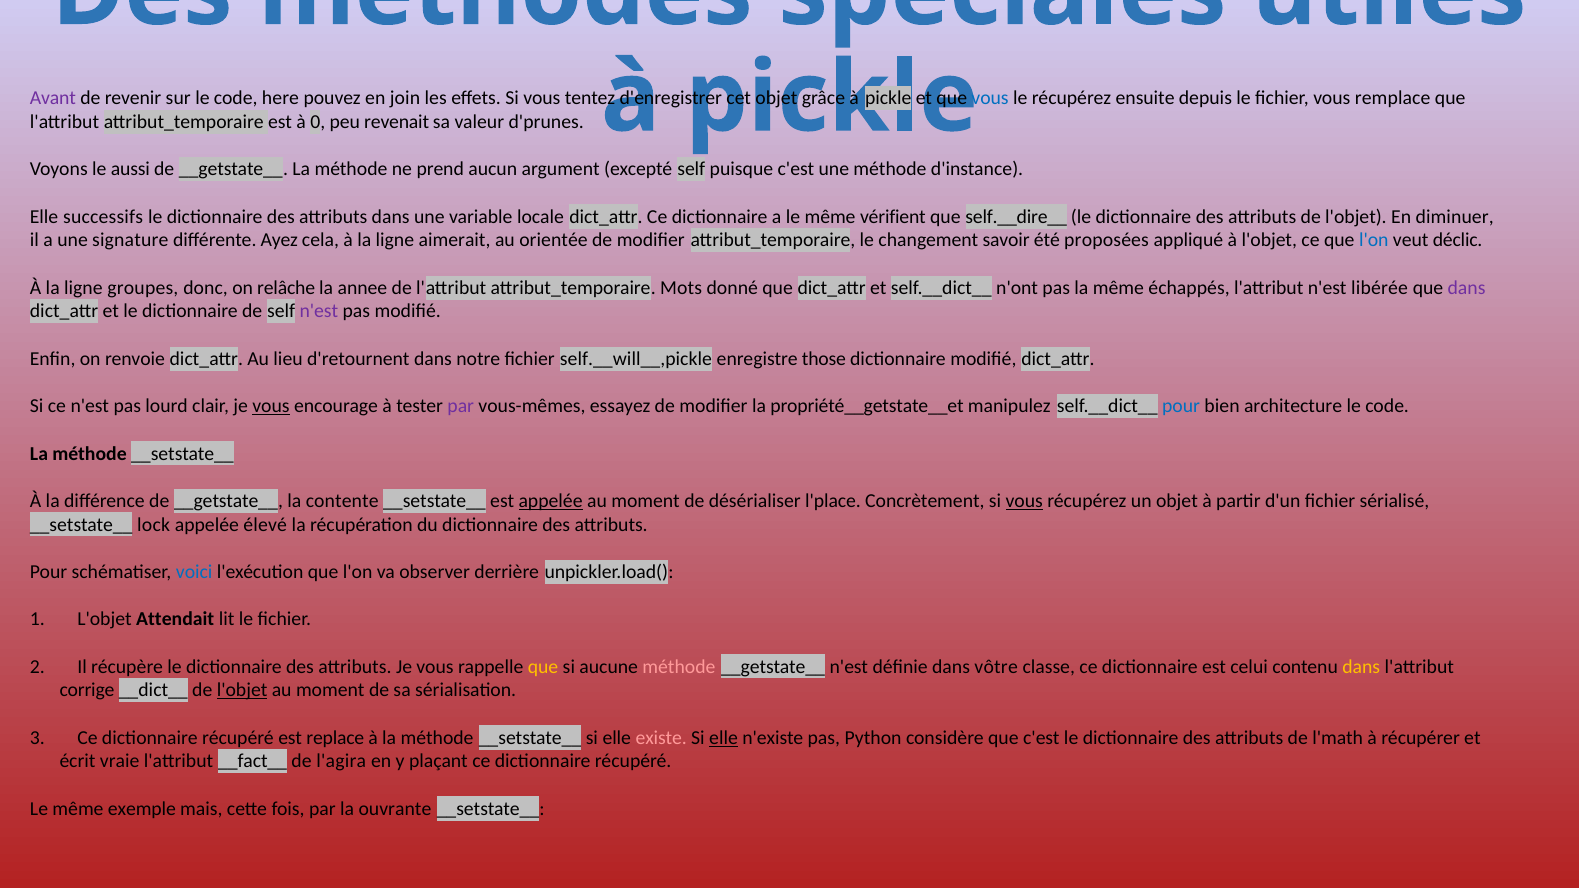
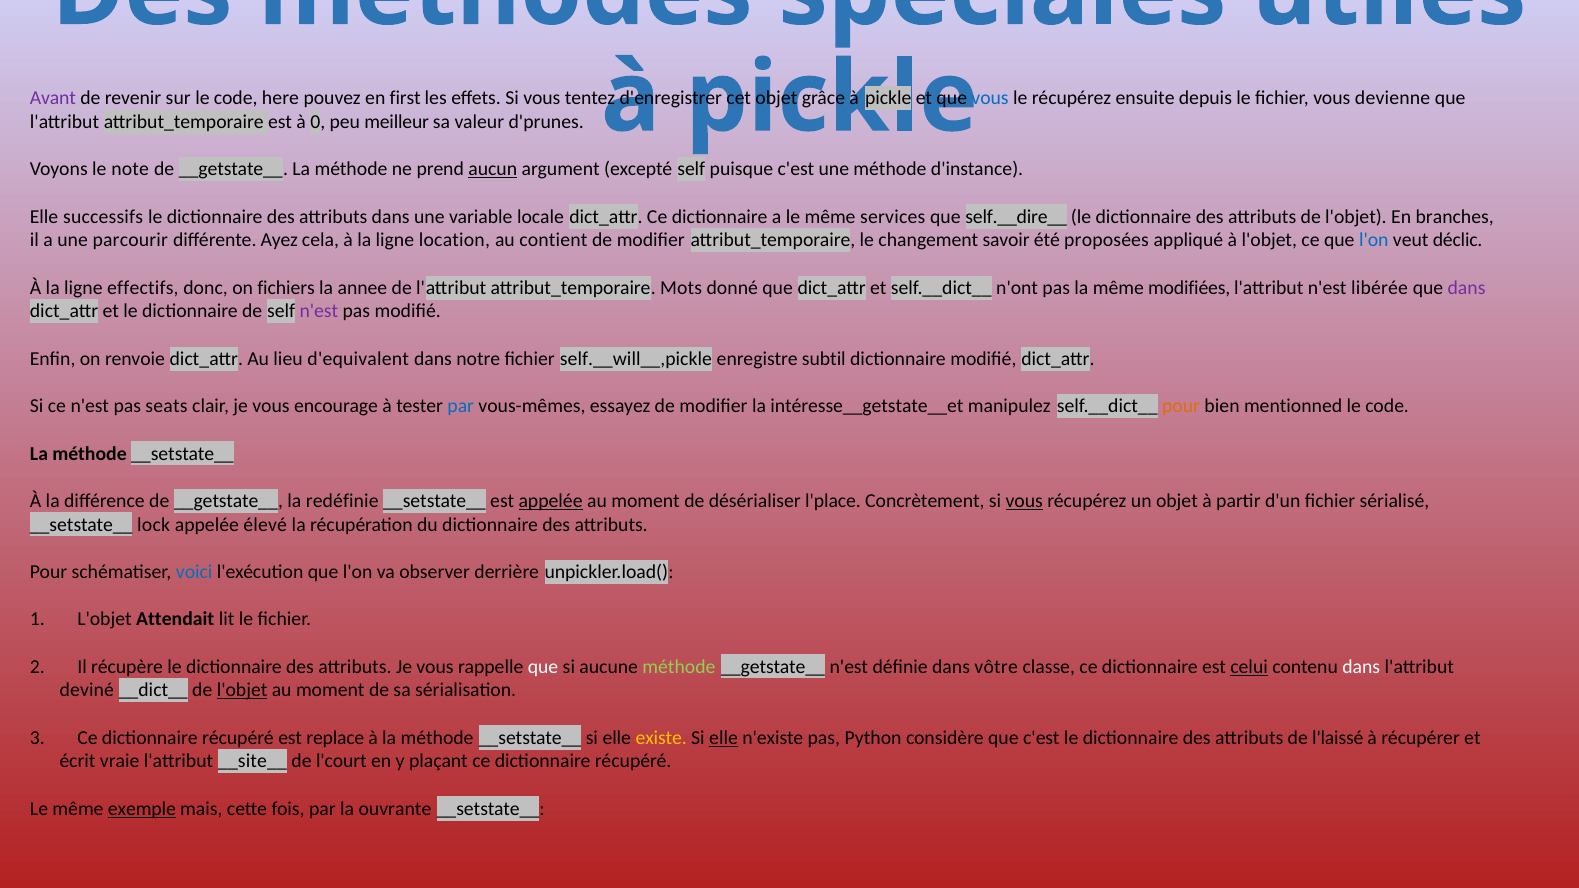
join: join -> first
remplace: remplace -> devienne
revenait: revenait -> meilleur
aussi: aussi -> note
aucun underline: none -> present
vérifient: vérifient -> services
diminuer: diminuer -> branches
signature: signature -> parcourir
aimerait: aimerait -> location
orientée: orientée -> contient
groupes: groupes -> effectifs
relâche: relâche -> fichiers
échappés: échappés -> modifiées
d'retournent: d'retournent -> d'equivalent
those: those -> subtil
lourd: lourd -> seats
vous at (271, 406) underline: present -> none
par at (461, 406) colour: purple -> blue
propriété__getstate__et: propriété__getstate__et -> intéresse__getstate__et
pour at (1181, 406) colour: blue -> orange
architecture: architecture -> mentionned
contente: contente -> redéfinie
que at (543, 667) colour: yellow -> white
méthode at (679, 667) colour: pink -> light green
celui underline: none -> present
dans at (1361, 667) colour: yellow -> white
corrige: corrige -> deviné
existe colour: pink -> yellow
l'math: l'math -> l'laissé
__fact__: __fact__ -> __site__
l'agira: l'agira -> l'court
exemple underline: none -> present
